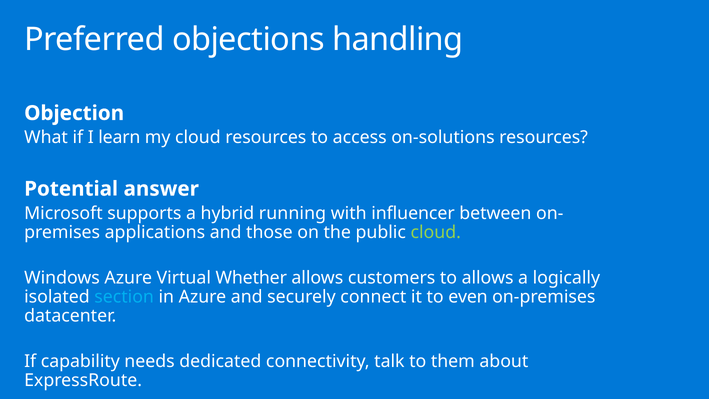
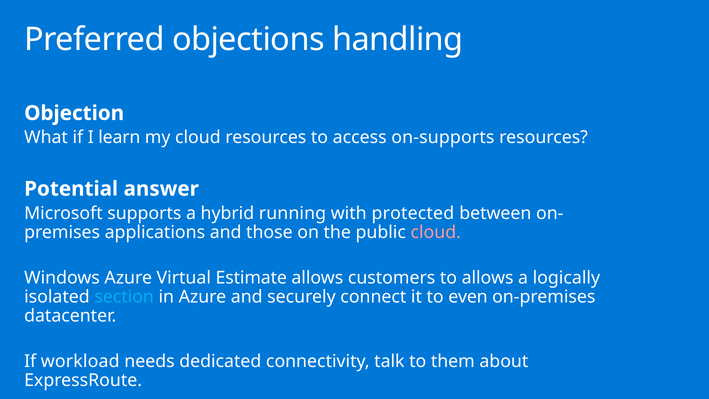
on-solutions: on-solutions -> on-supports
influencer: influencer -> protected
cloud at (436, 232) colour: light green -> pink
Whether: Whether -> Estimate
capability: capability -> workload
